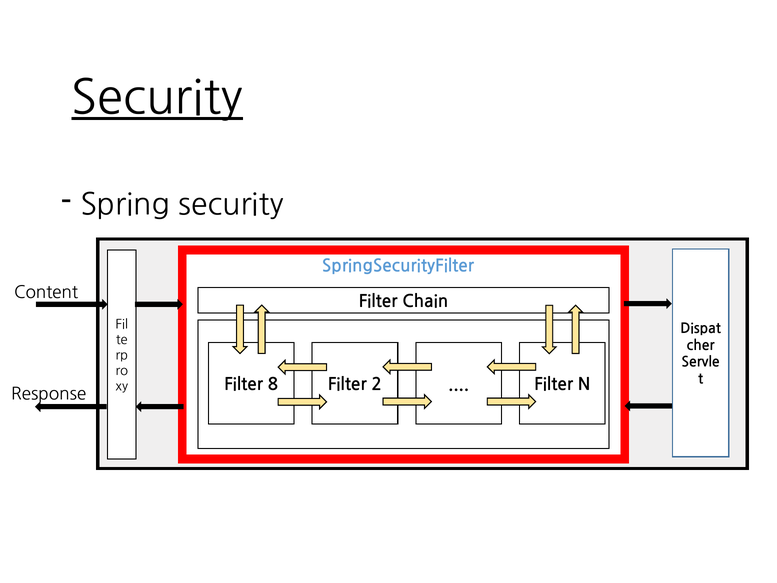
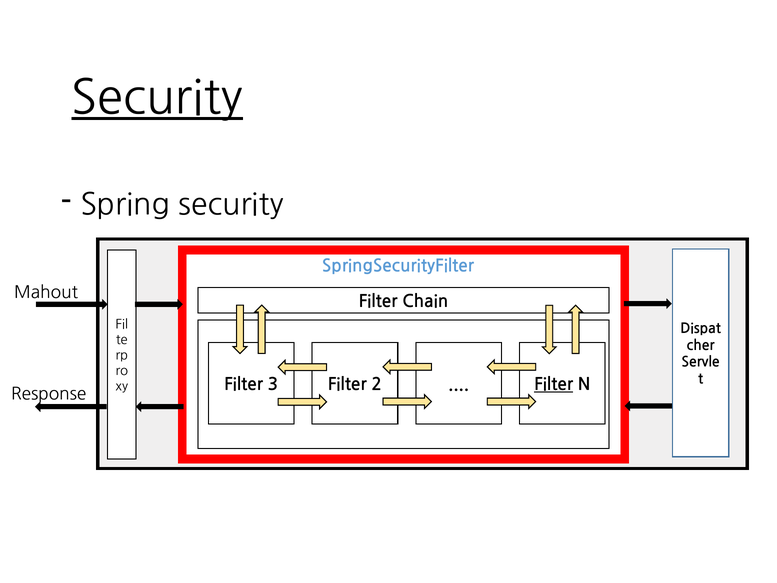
Content: Content -> Mahout
8: 8 -> 3
Filter at (554, 384) underline: none -> present
